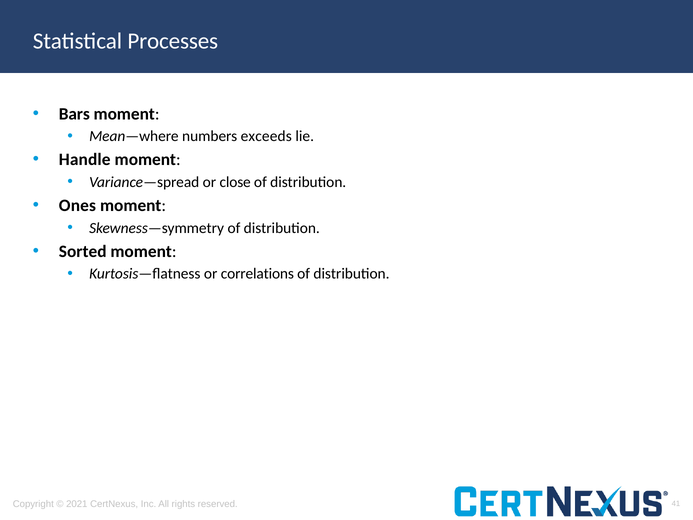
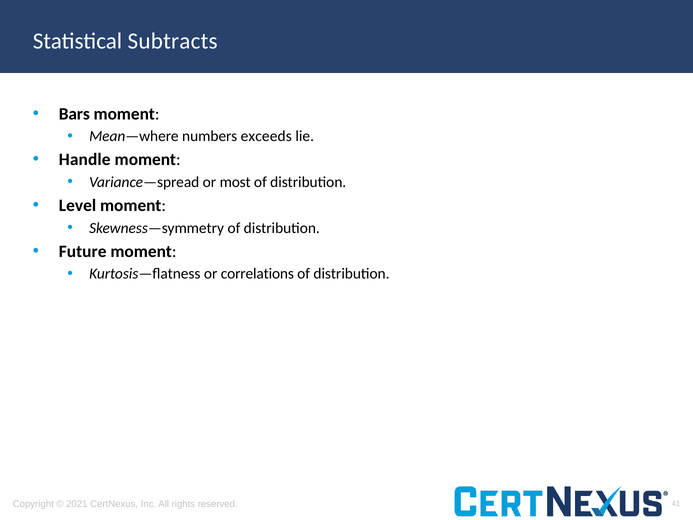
Processes: Processes -> Subtracts
close: close -> most
Ones: Ones -> Level
Sorted: Sorted -> Future
